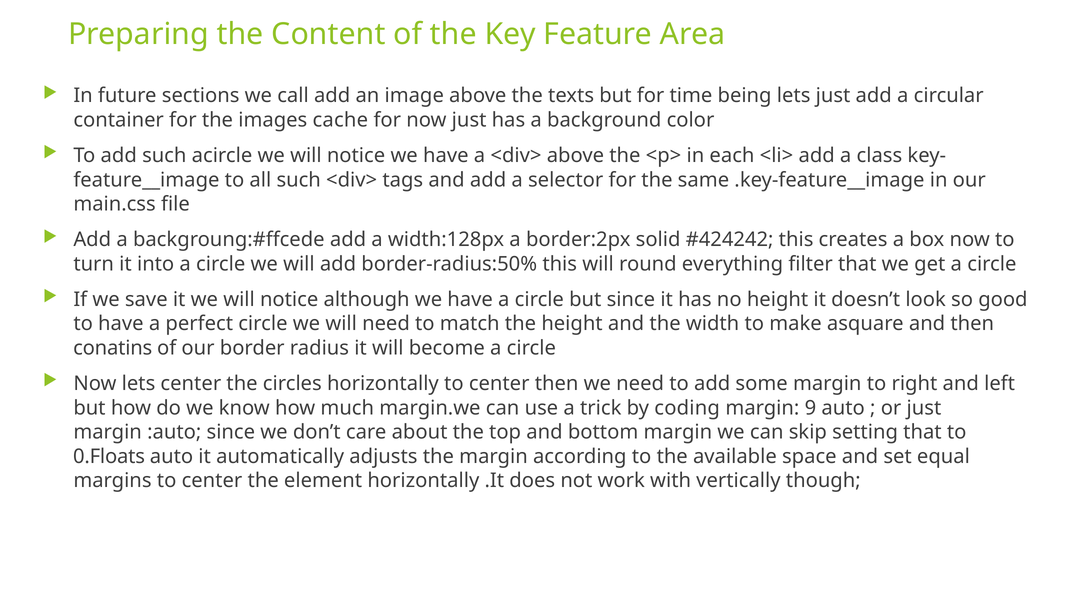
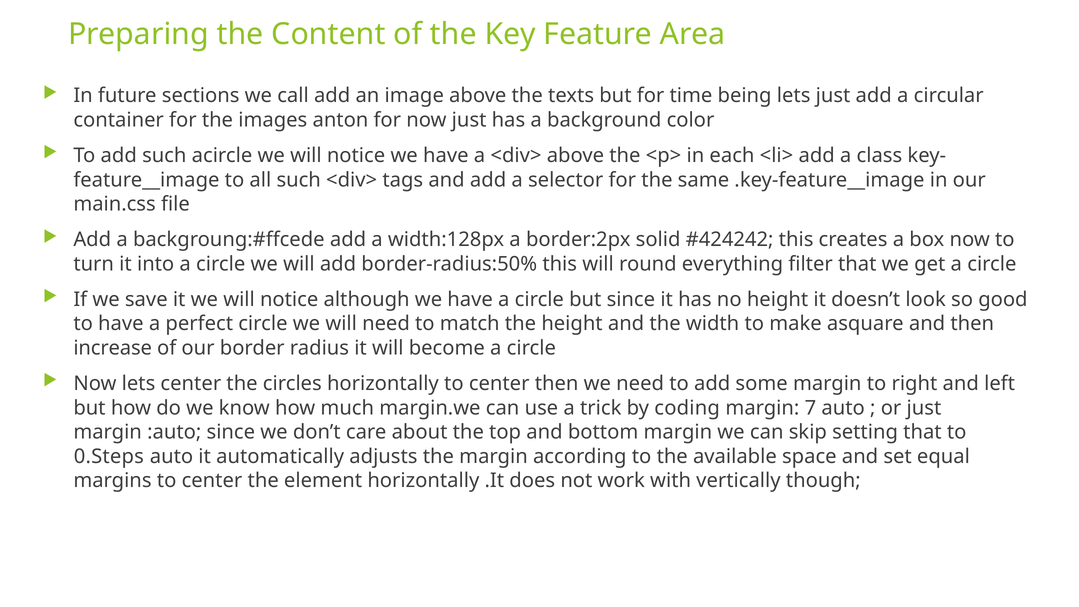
cache: cache -> anton
conatins: conatins -> increase
9: 9 -> 7
0.Floats: 0.Floats -> 0.Steps
